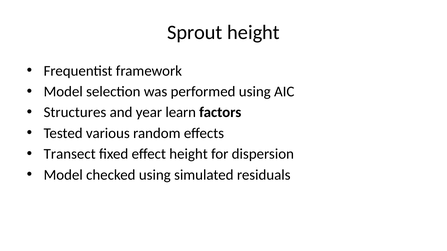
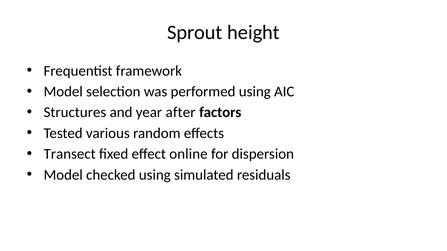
learn: learn -> after
effect height: height -> online
